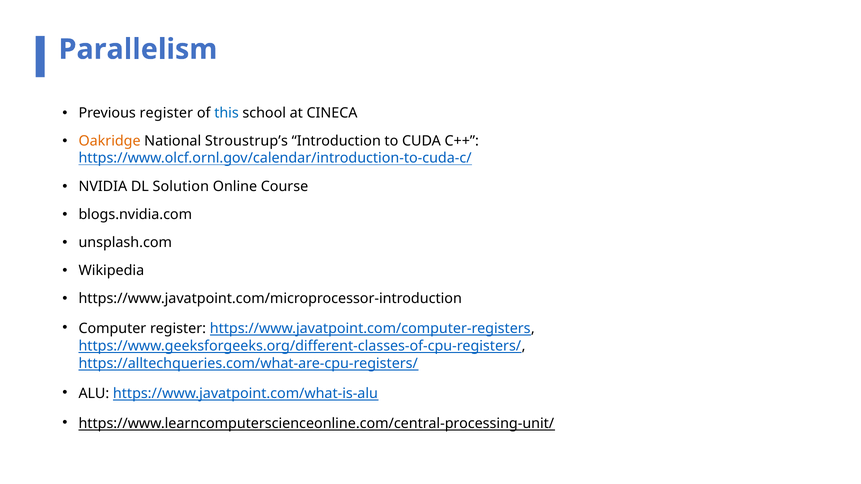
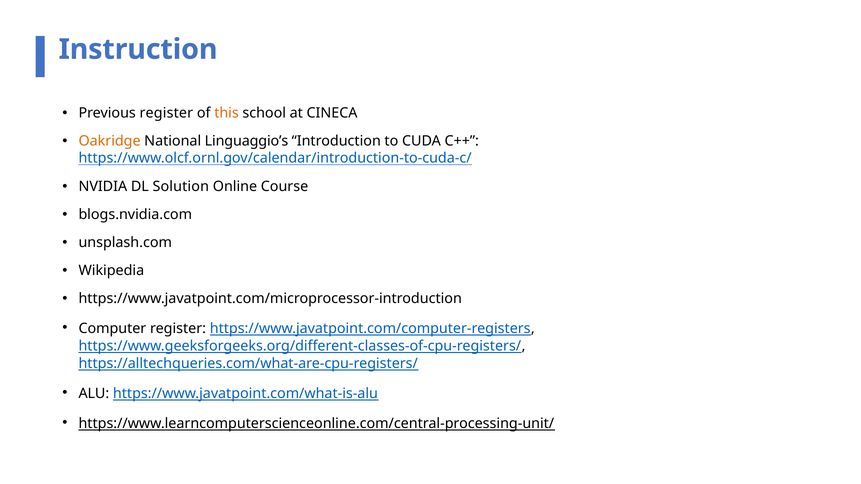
Parallelism: Parallelism -> Instruction
this colour: blue -> orange
Stroustrup’s: Stroustrup’s -> Linguaggio’s
